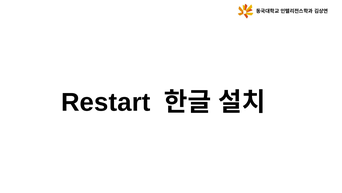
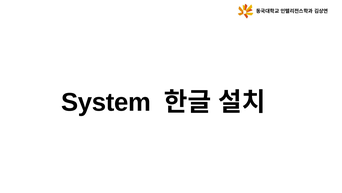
Restart: Restart -> System
